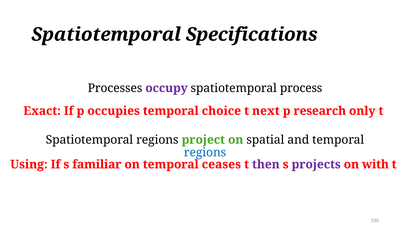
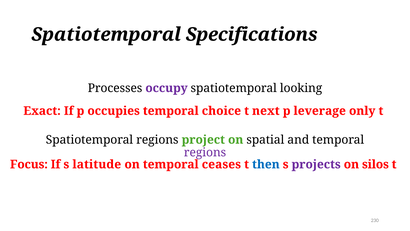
process: process -> looking
research: research -> leverage
regions at (205, 152) colour: blue -> purple
Using: Using -> Focus
familiar: familiar -> latitude
then colour: purple -> blue
with: with -> silos
